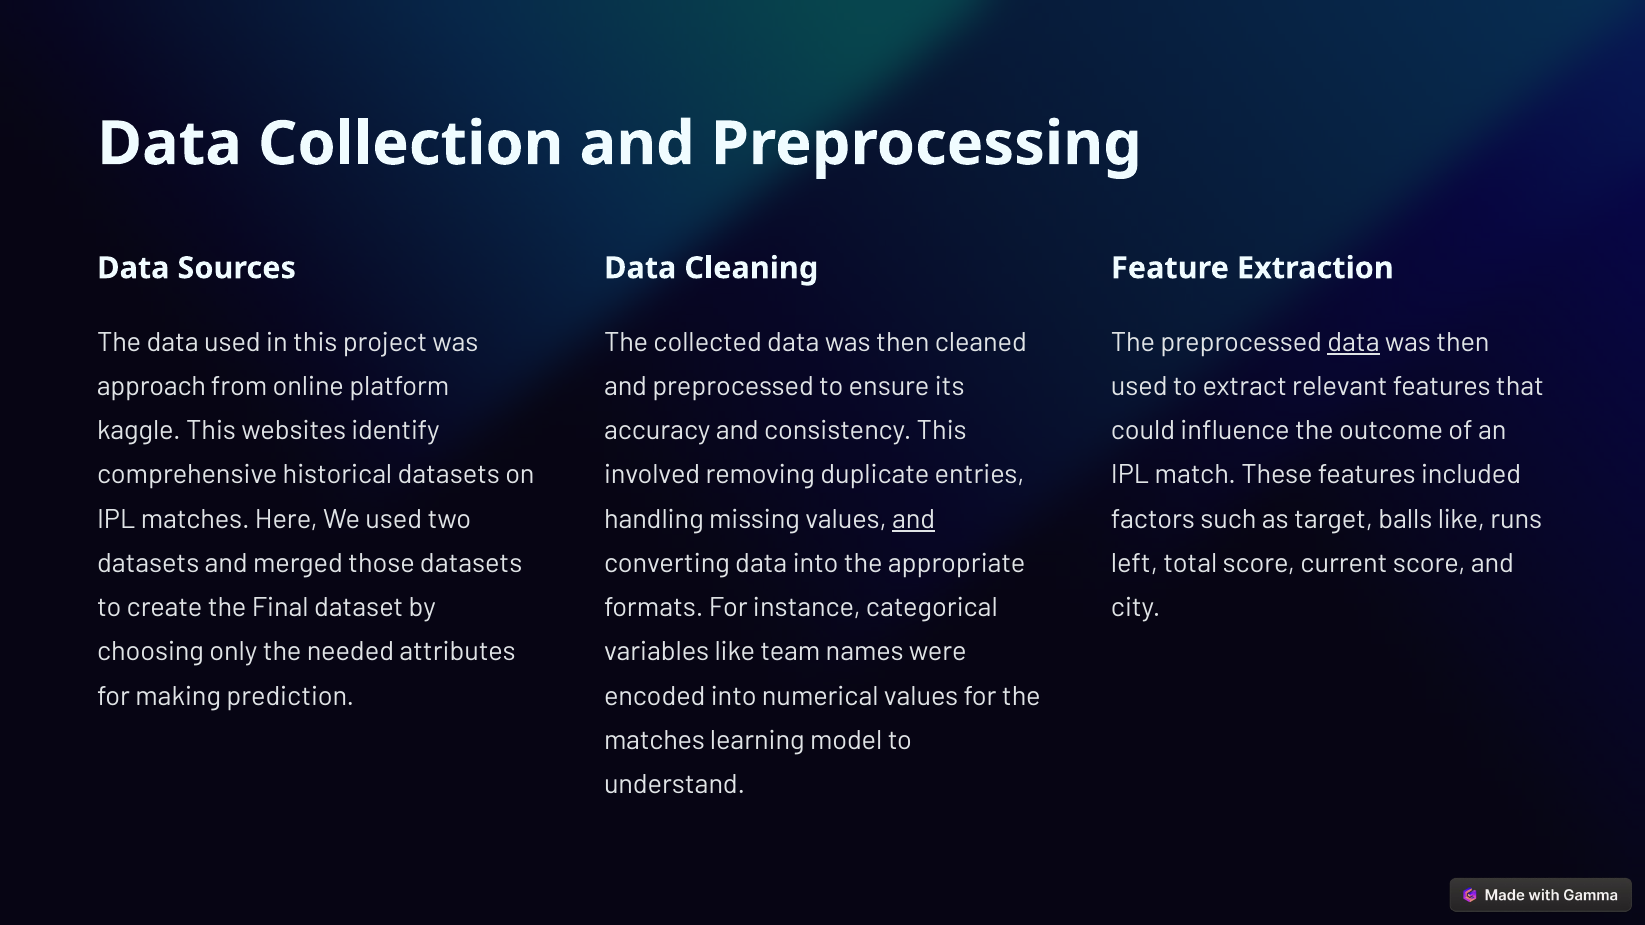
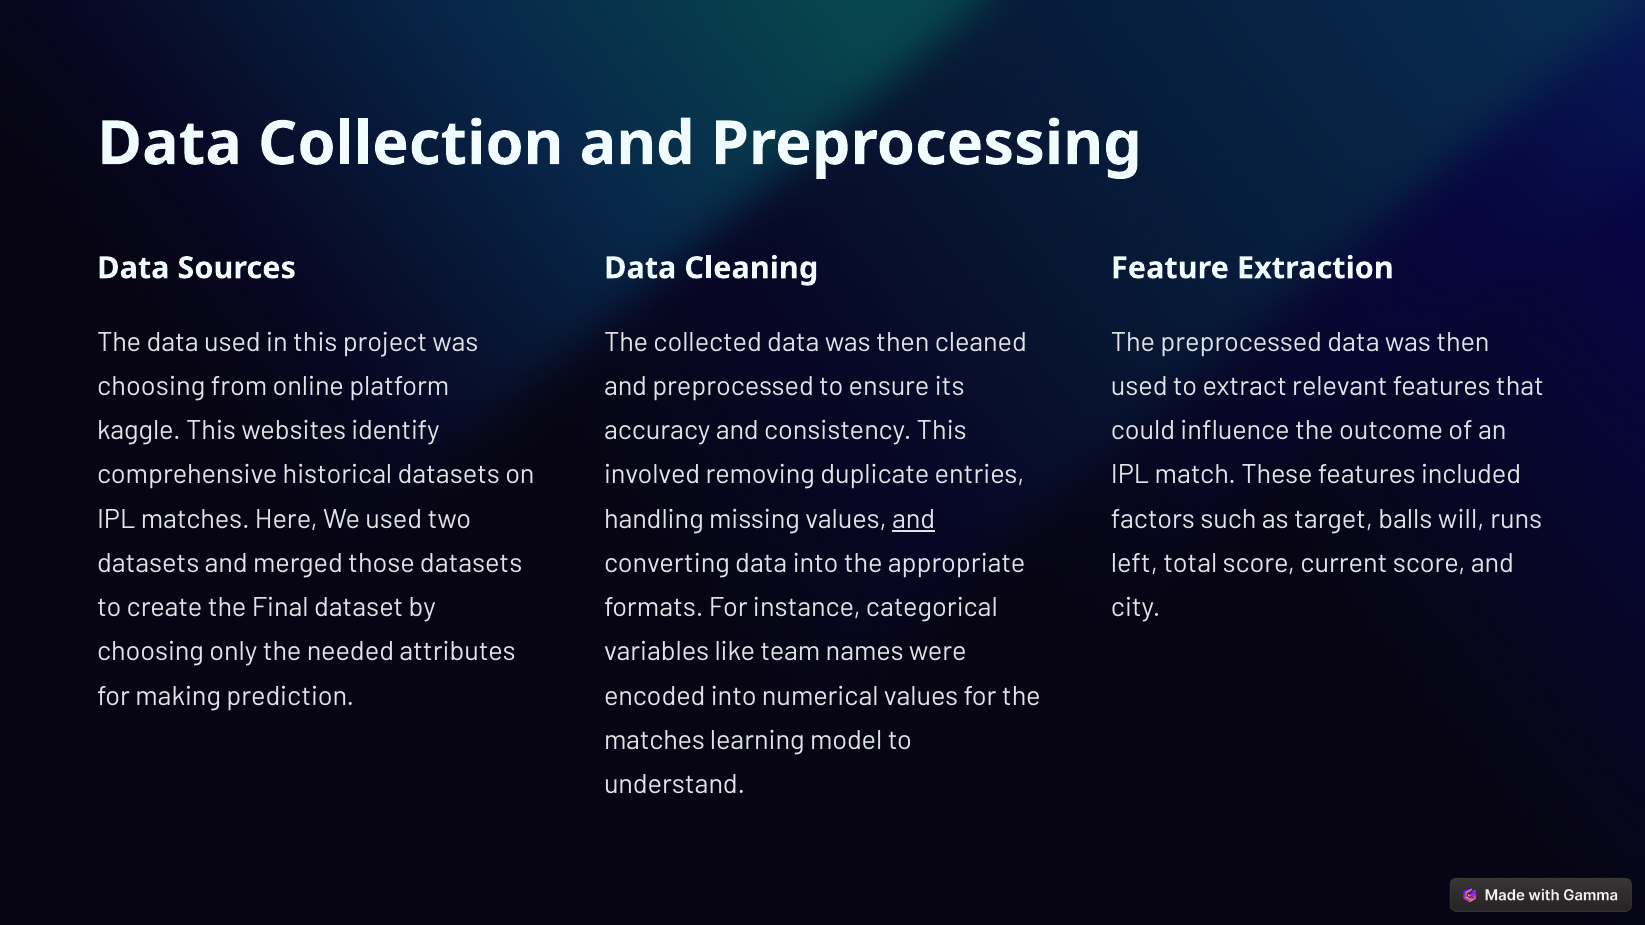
data at (1354, 342) underline: present -> none
approach at (151, 386): approach -> choosing
balls like: like -> will
